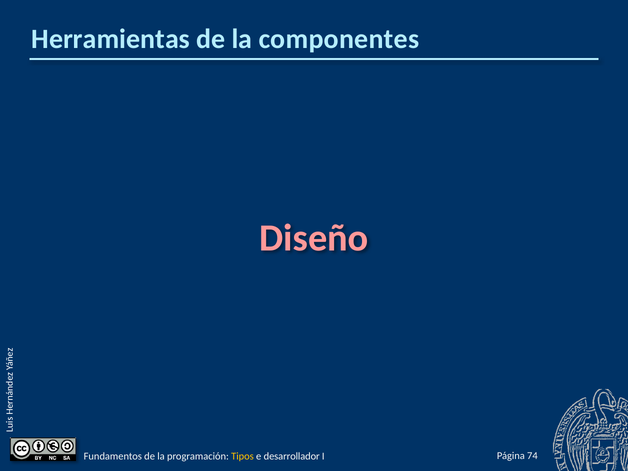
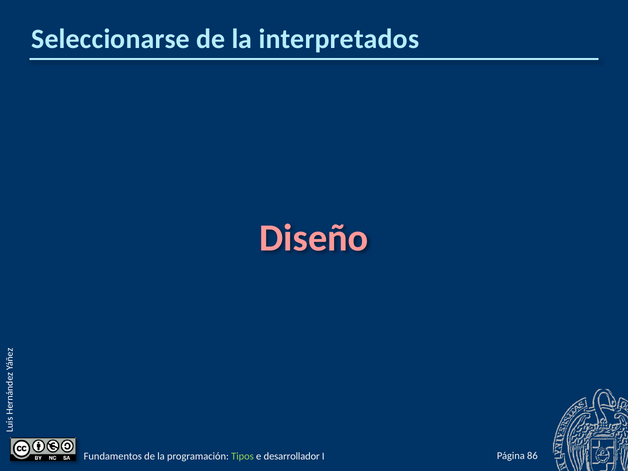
Herramientas: Herramientas -> Seleccionarse
componentes: componentes -> interpretados
74: 74 -> 86
Tipos colour: yellow -> light green
